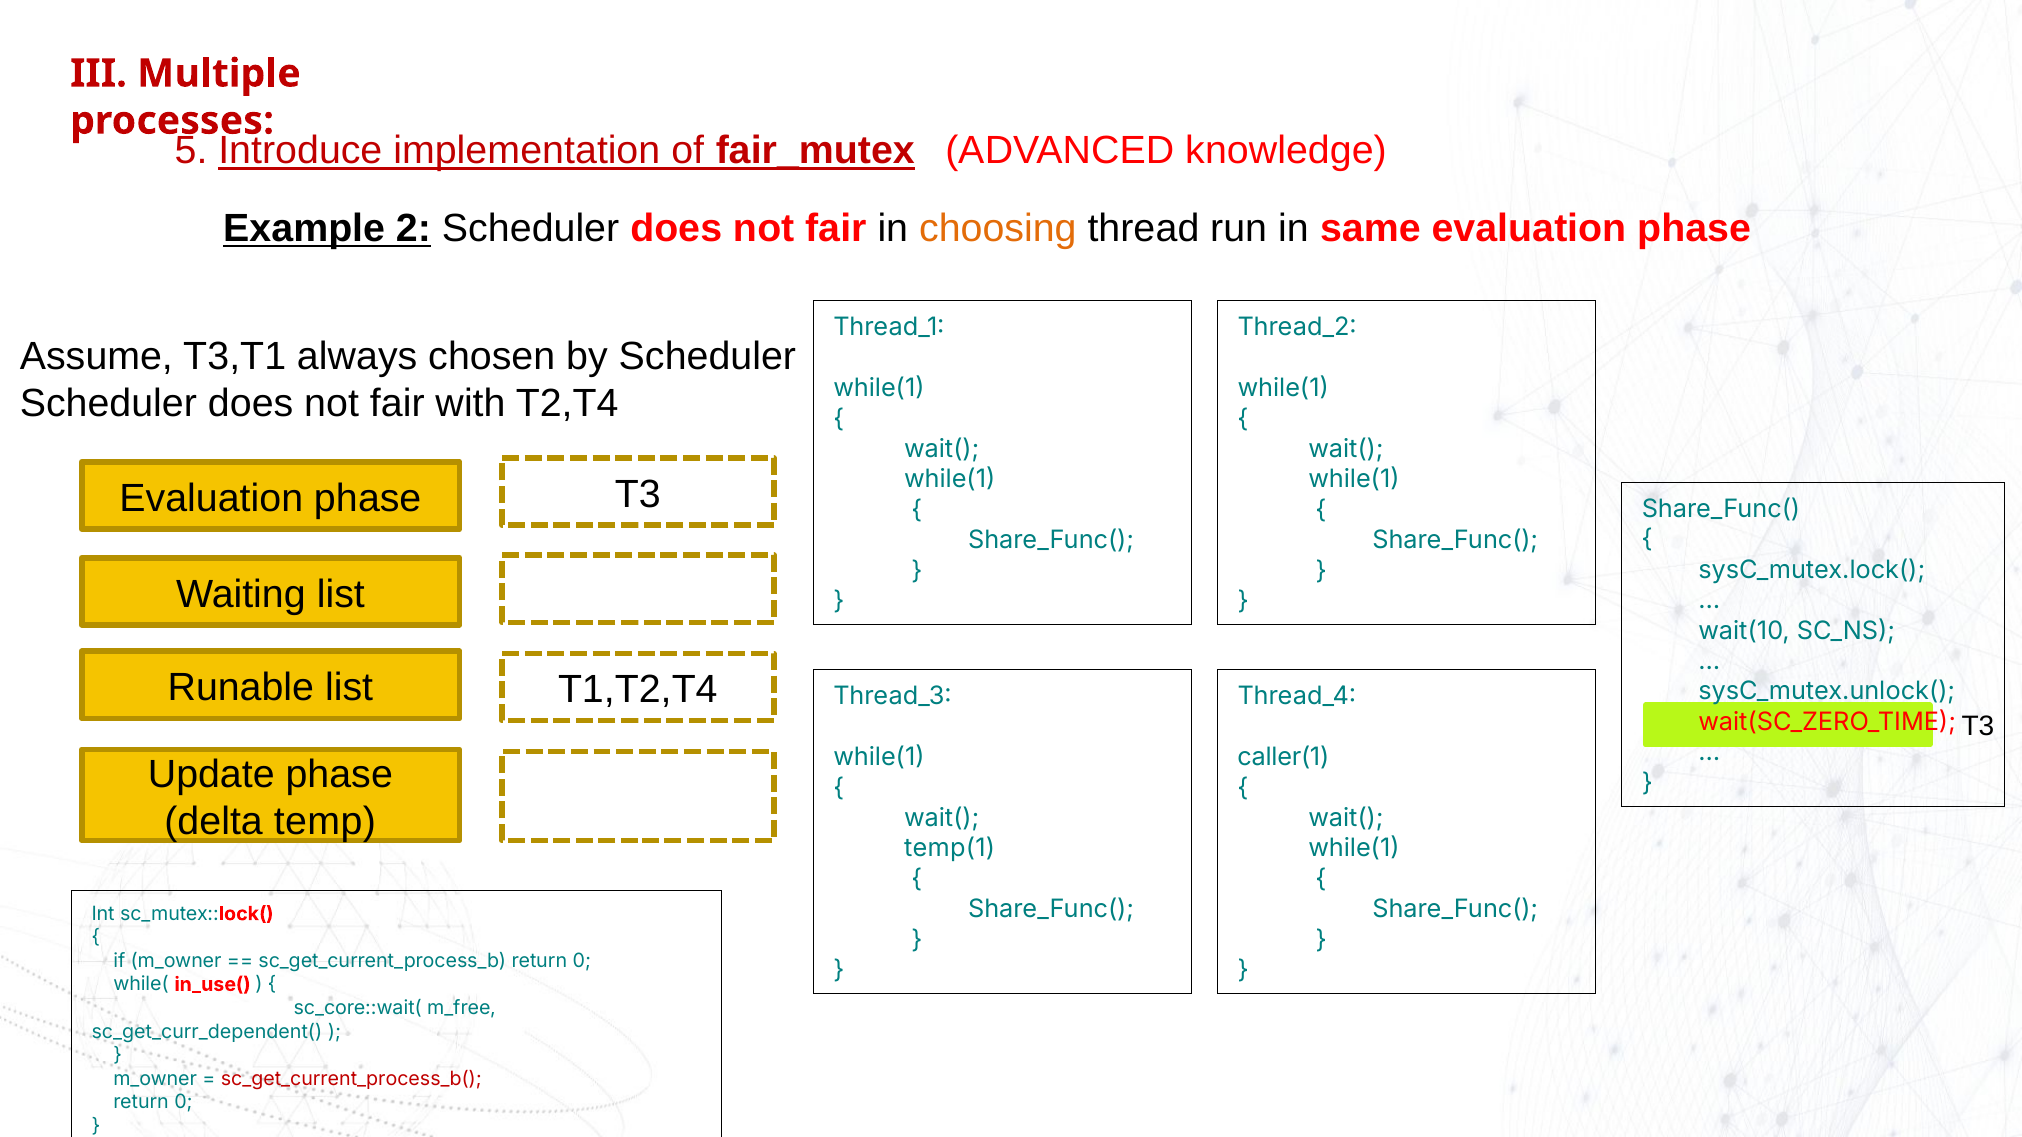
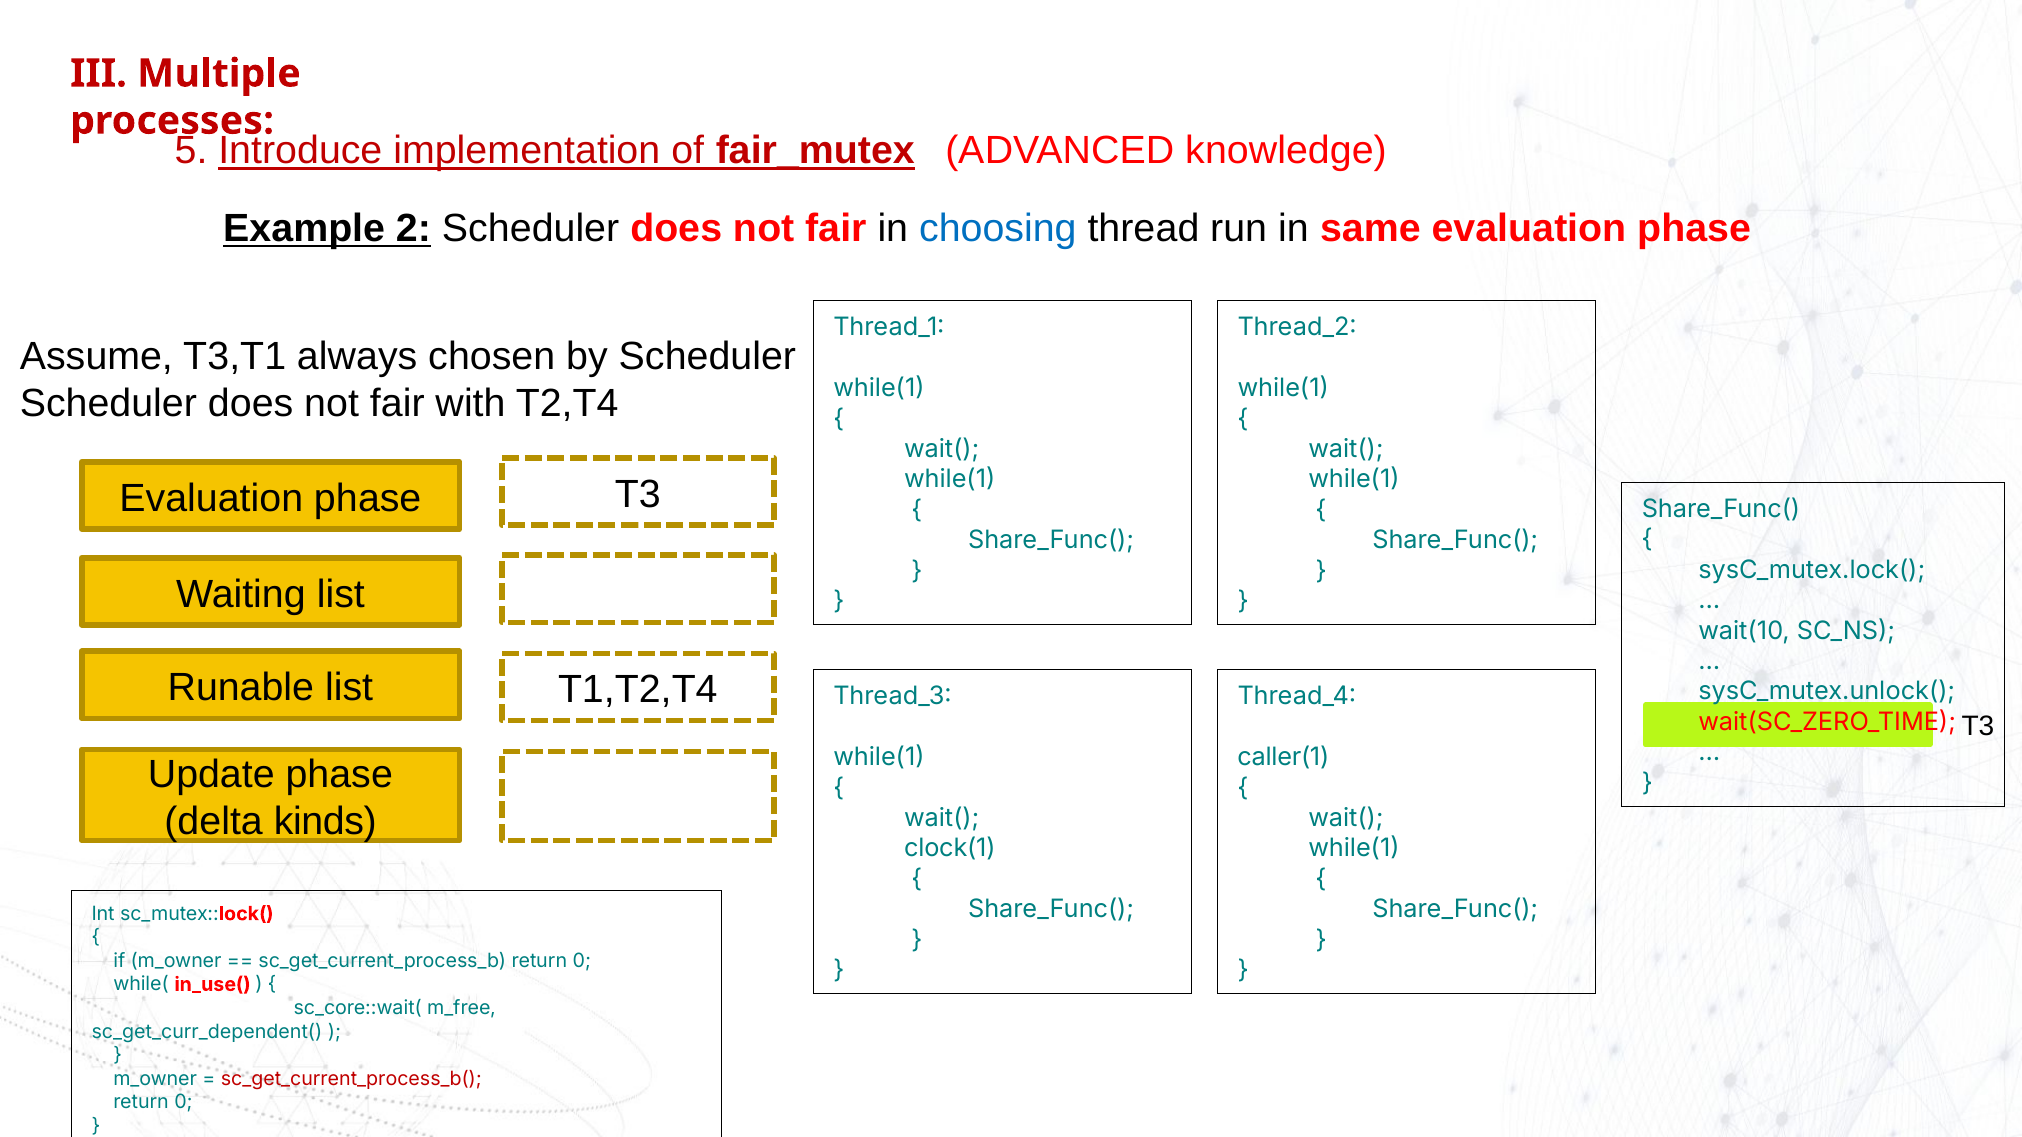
choosing colour: orange -> blue
temp: temp -> kinds
temp(1: temp(1 -> clock(1
